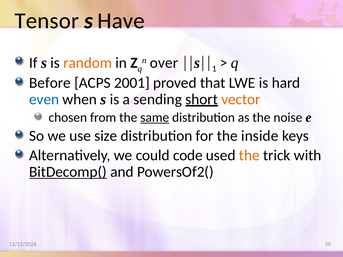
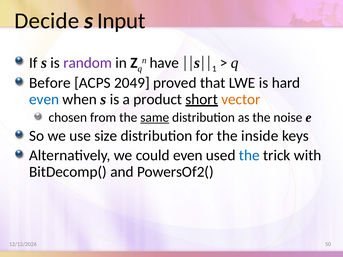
Tensor: Tensor -> Decide
Have: Have -> Input
over: over -> have
random colour: orange -> purple
2001: 2001 -> 2049
sending: sending -> product
could code: code -> even
the at (249, 156) colour: orange -> blue
BitDecomp( underline: present -> none
